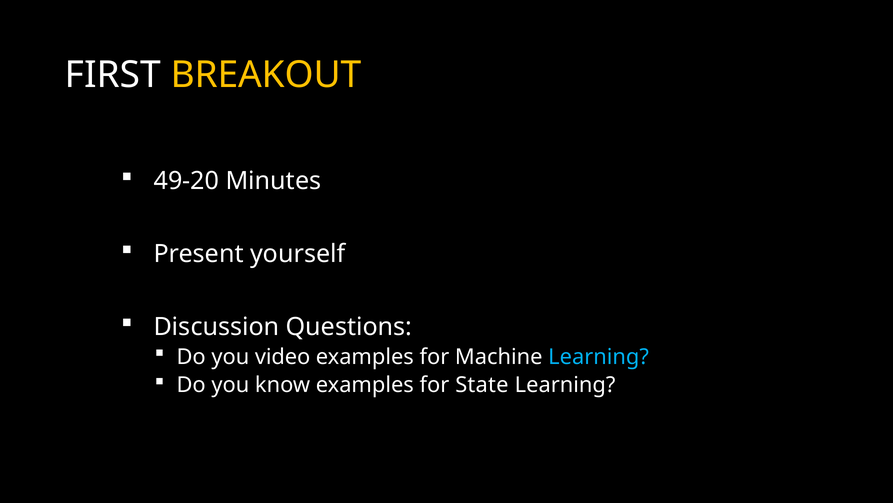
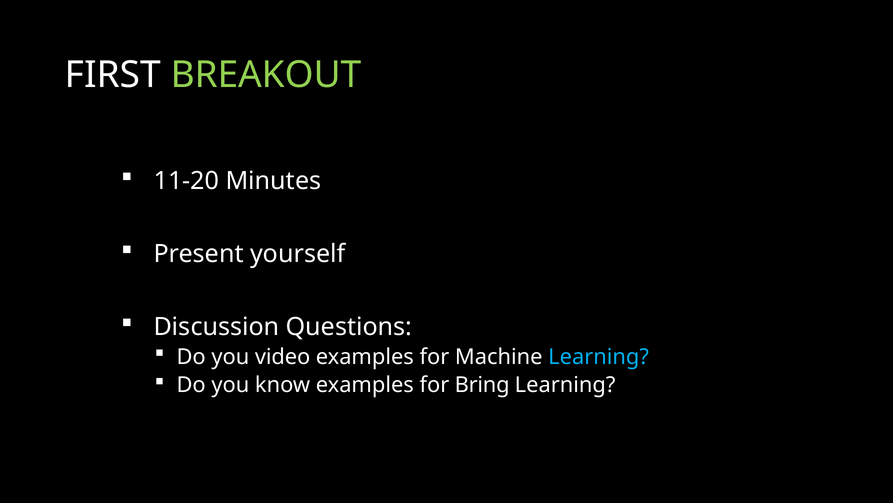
BREAKOUT colour: yellow -> light green
49-20: 49-20 -> 11-20
State: State -> Bring
